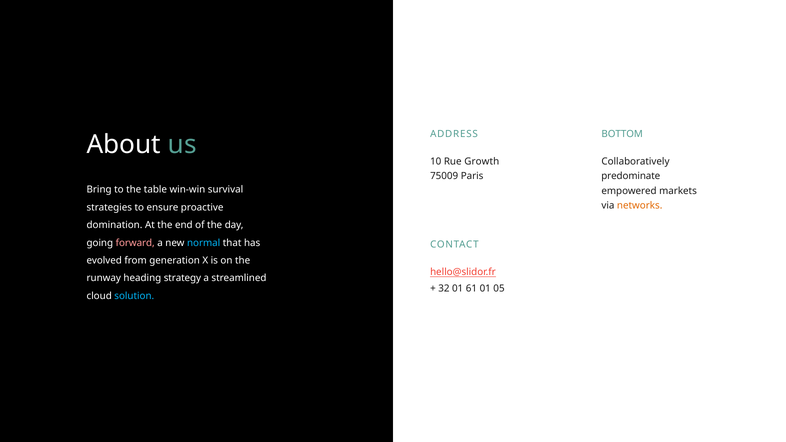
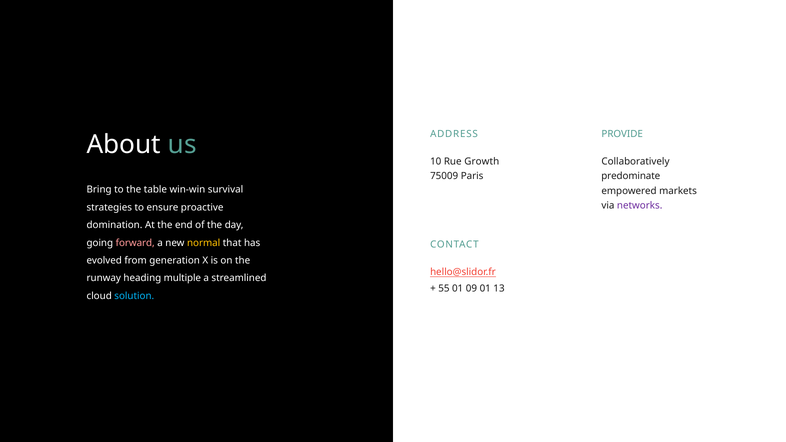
BOTTOM: BOTTOM -> PROVIDE
networks colour: orange -> purple
normal colour: light blue -> yellow
strategy: strategy -> multiple
32: 32 -> 55
61: 61 -> 09
05: 05 -> 13
